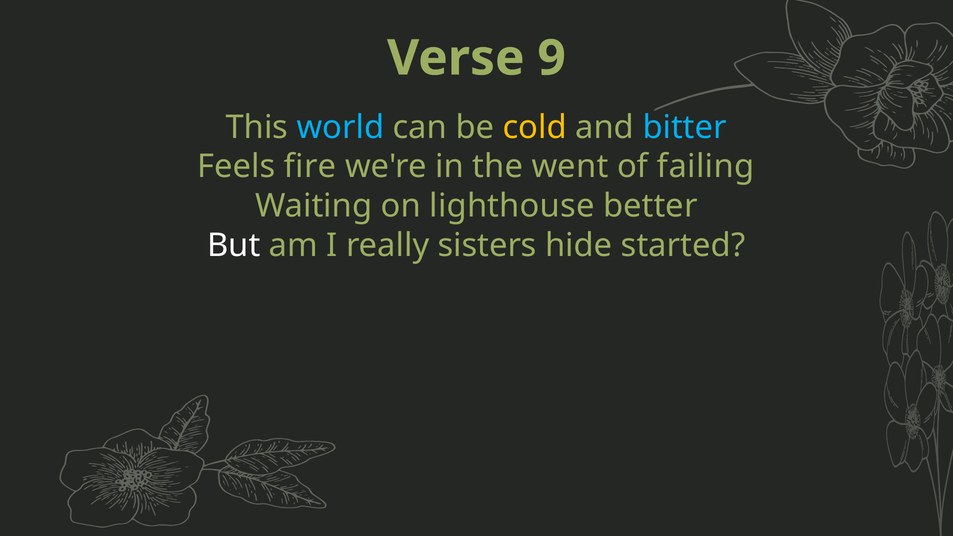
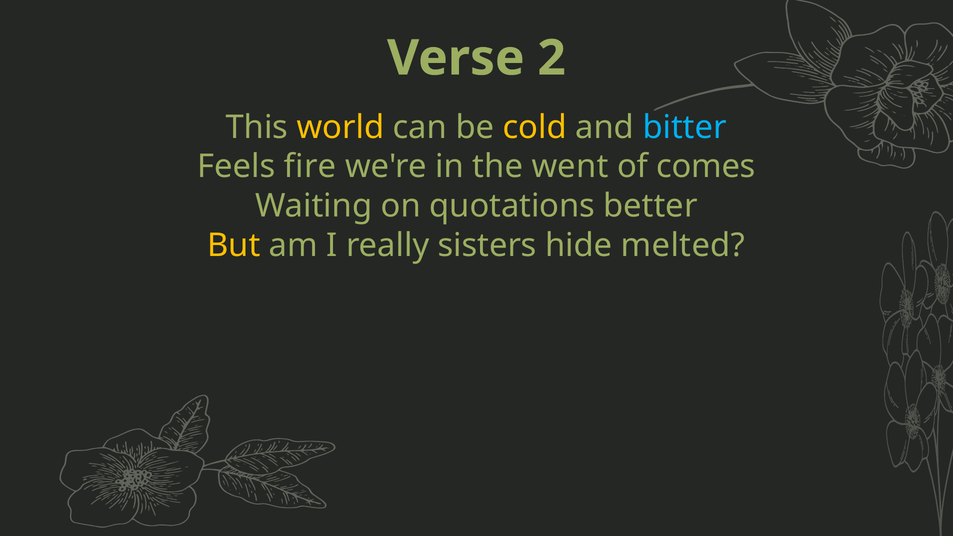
9: 9 -> 2
world colour: light blue -> yellow
failing: failing -> comes
lighthouse: lighthouse -> quotations
But colour: white -> yellow
started: started -> melted
